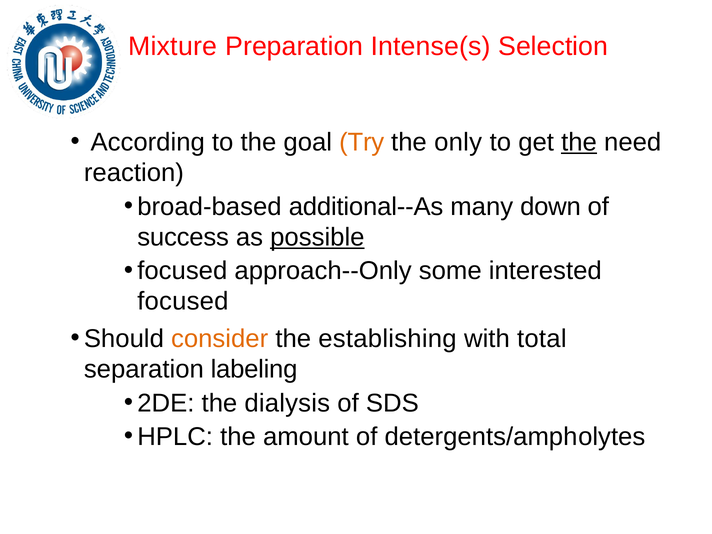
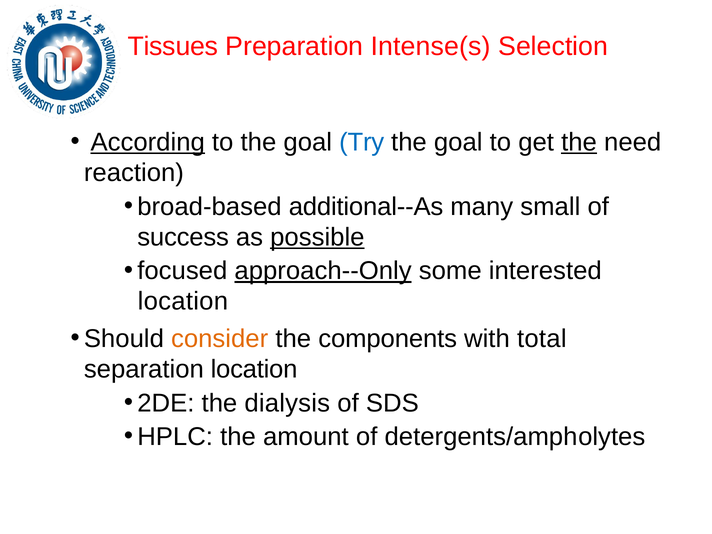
Mixture: Mixture -> Tissues
According underline: none -> present
Try colour: orange -> blue
only at (458, 142): only -> goal
down: down -> small
approach--Only underline: none -> present
focused at (183, 301): focused -> location
establishing: establishing -> components
separation labeling: labeling -> location
